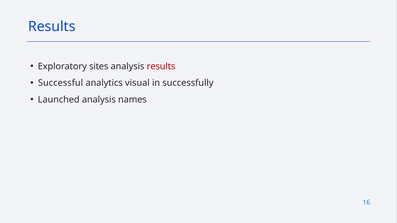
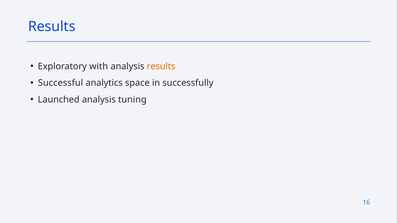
sites: sites -> with
results at (161, 66) colour: red -> orange
visual: visual -> space
names: names -> tuning
